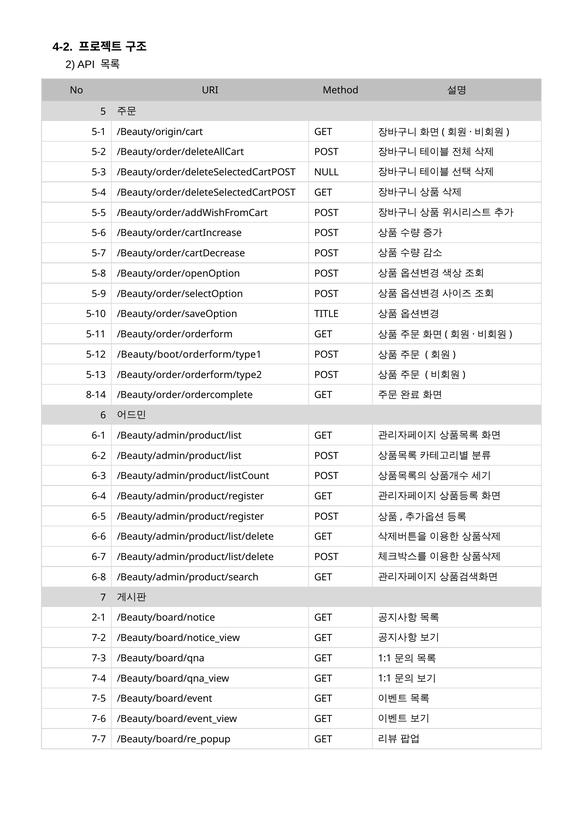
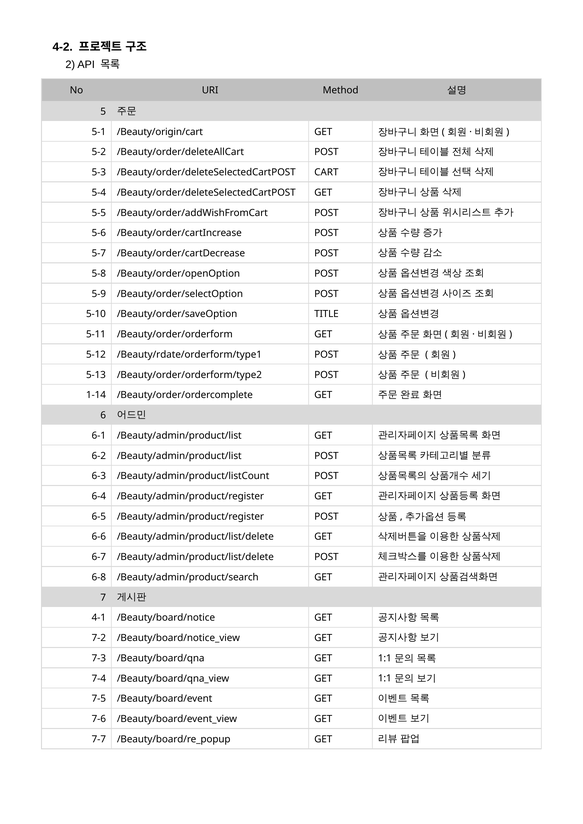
NULL: NULL -> CART
/Beauty/boot/orderform/type1: /Beauty/boot/orderform/type1 -> /Beauty/rdate/orderform/type1
8-14: 8-14 -> 1-14
2-1: 2-1 -> 4-1
